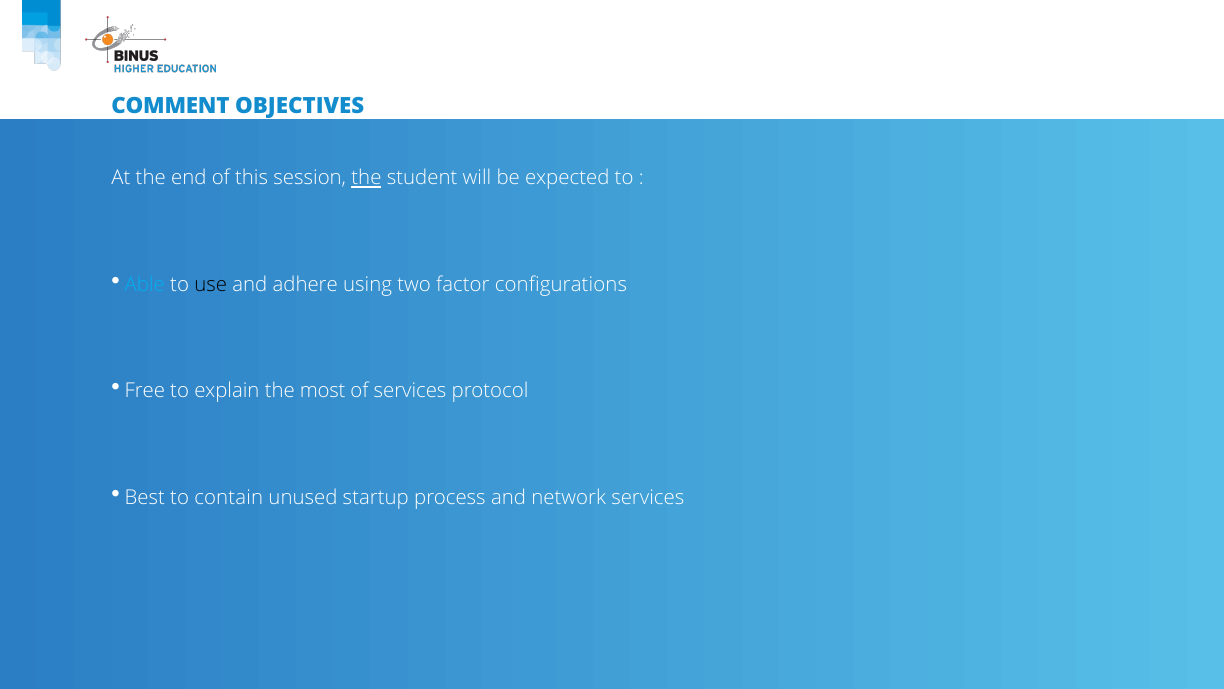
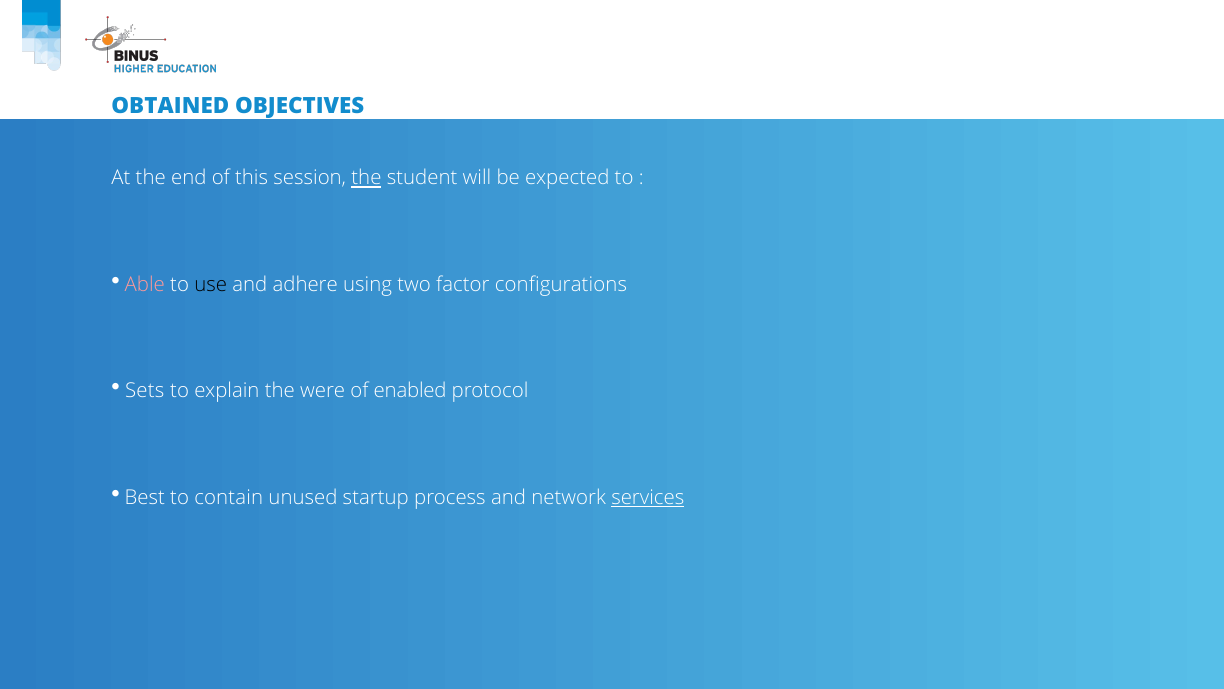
COMMENT: COMMENT -> OBTAINED
Able colour: light blue -> pink
Free: Free -> Sets
most: most -> were
of services: services -> enabled
services at (648, 497) underline: none -> present
